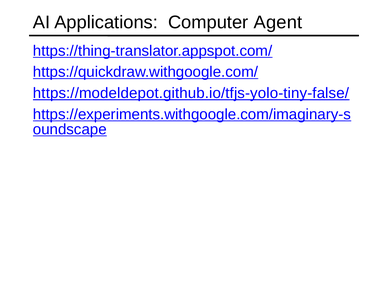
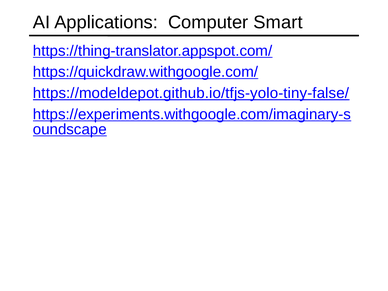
Agent: Agent -> Smart
